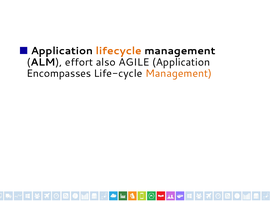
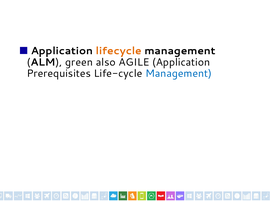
effort: effort -> green
Encompasses: Encompasses -> Prerequisites
Management at (179, 74) colour: orange -> blue
